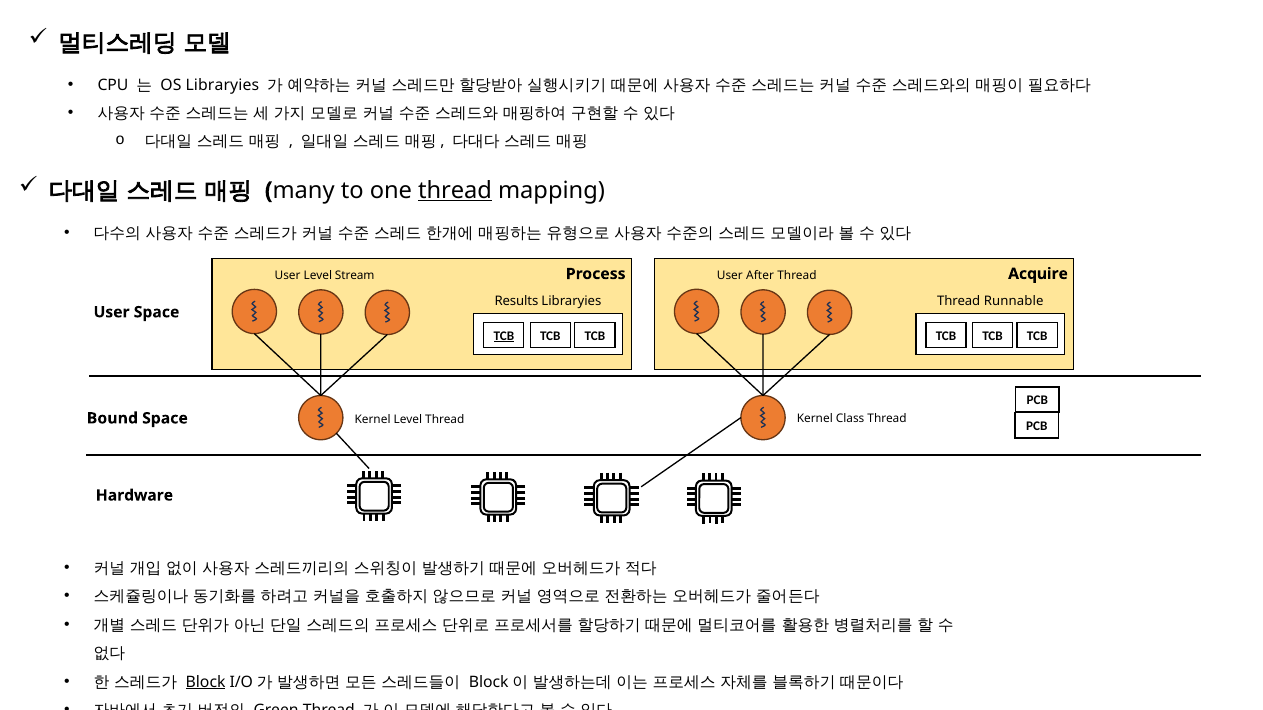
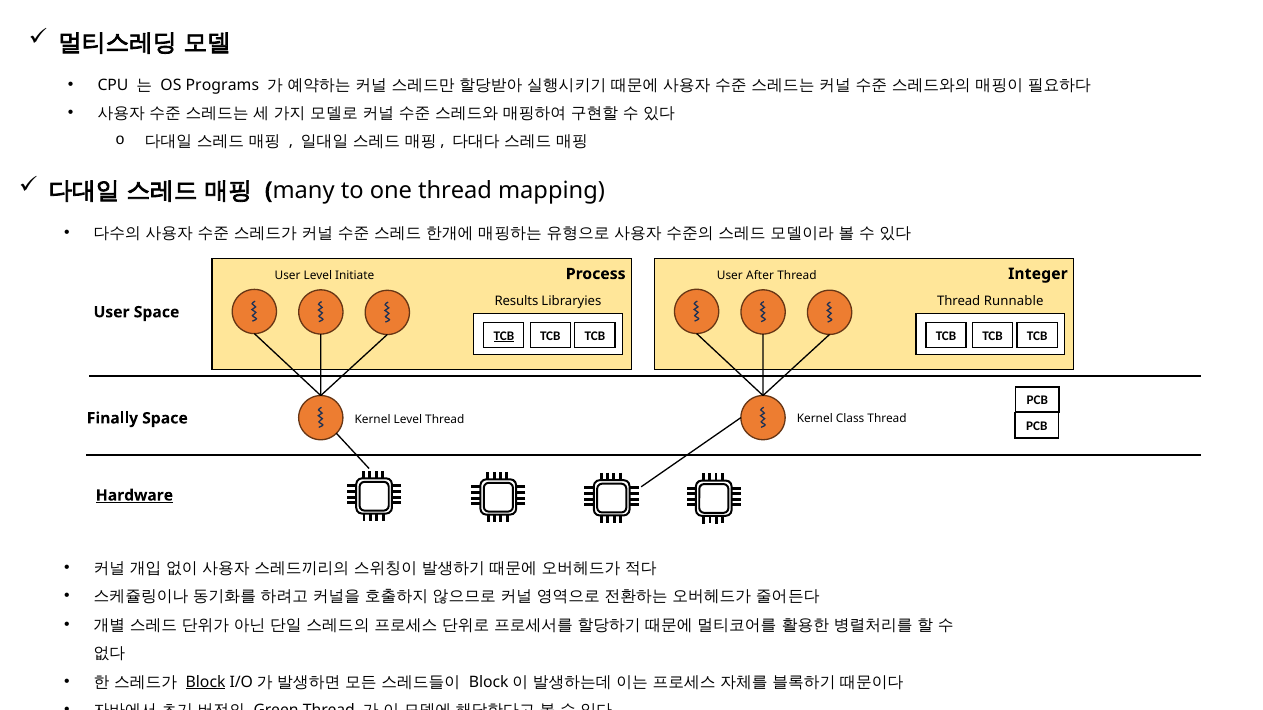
OS Libraryies: Libraryies -> Programs
thread at (455, 191) underline: present -> none
Acquire: Acquire -> Integer
Stream: Stream -> Initiate
Bound: Bound -> Finally
Hardware underline: none -> present
